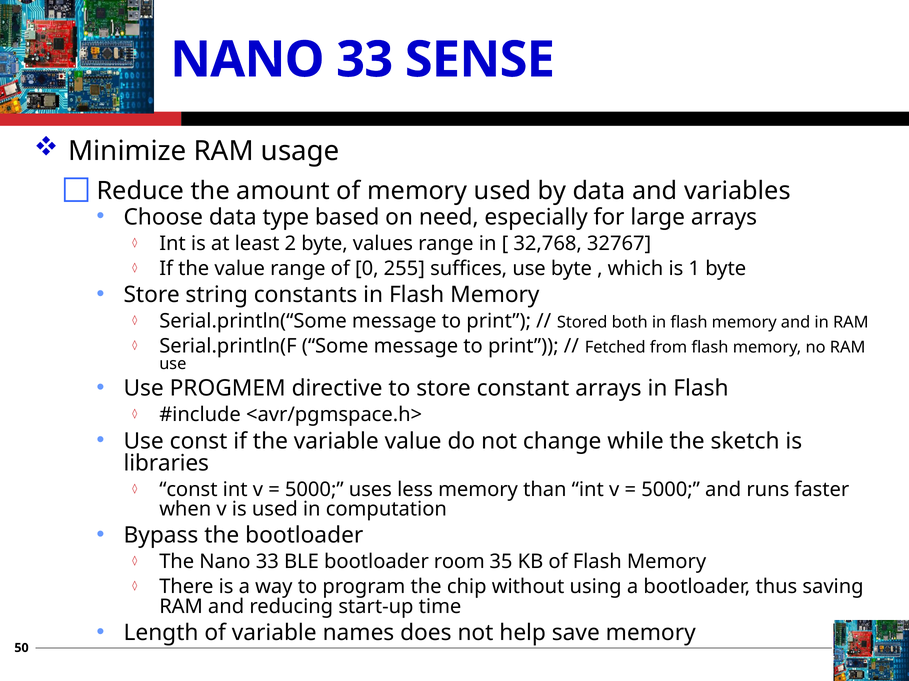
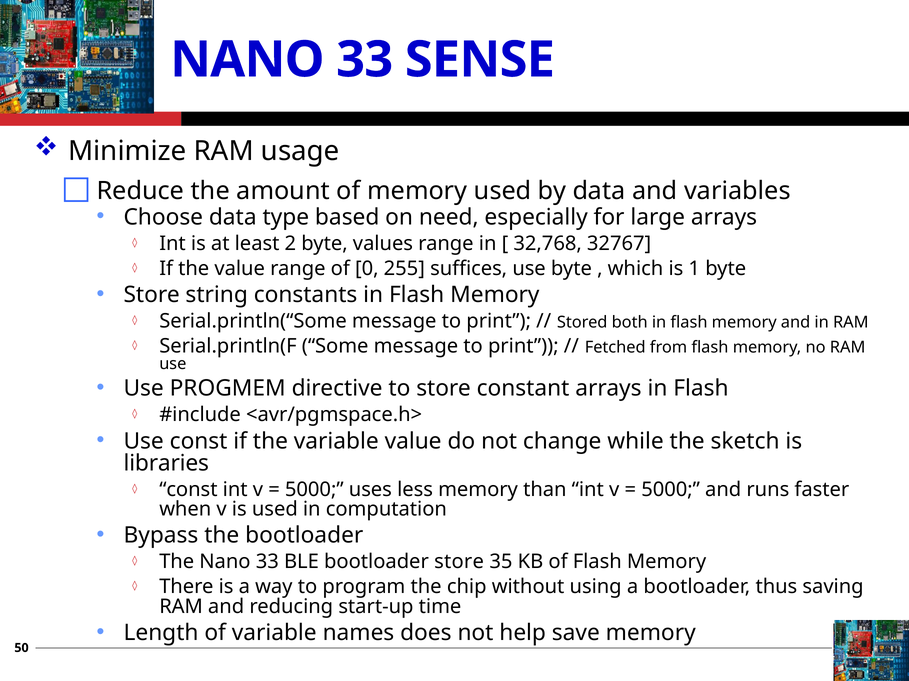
bootloader room: room -> store
